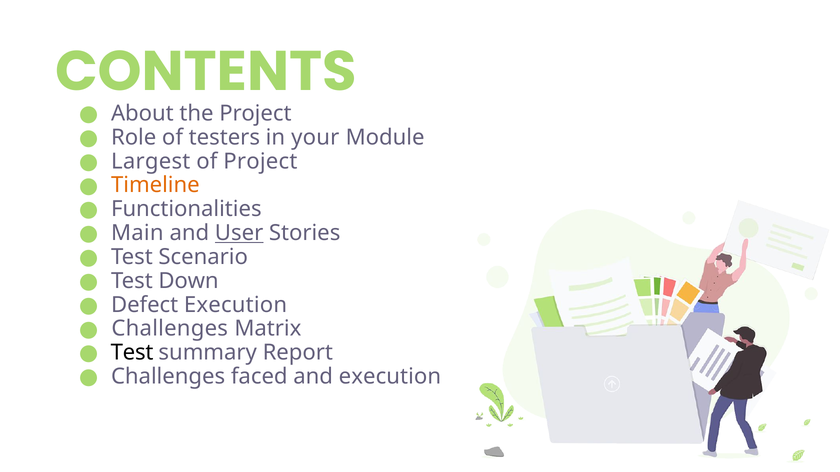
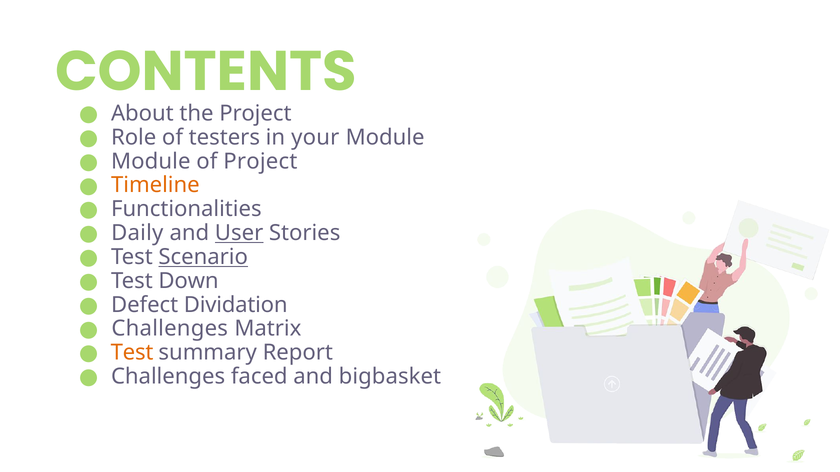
Largest at (151, 161): Largest -> Module
Main: Main -> Daily
Scenario underline: none -> present
Defect Execution: Execution -> Dividation
Test at (132, 353) colour: black -> orange
and execution: execution -> bigbasket
